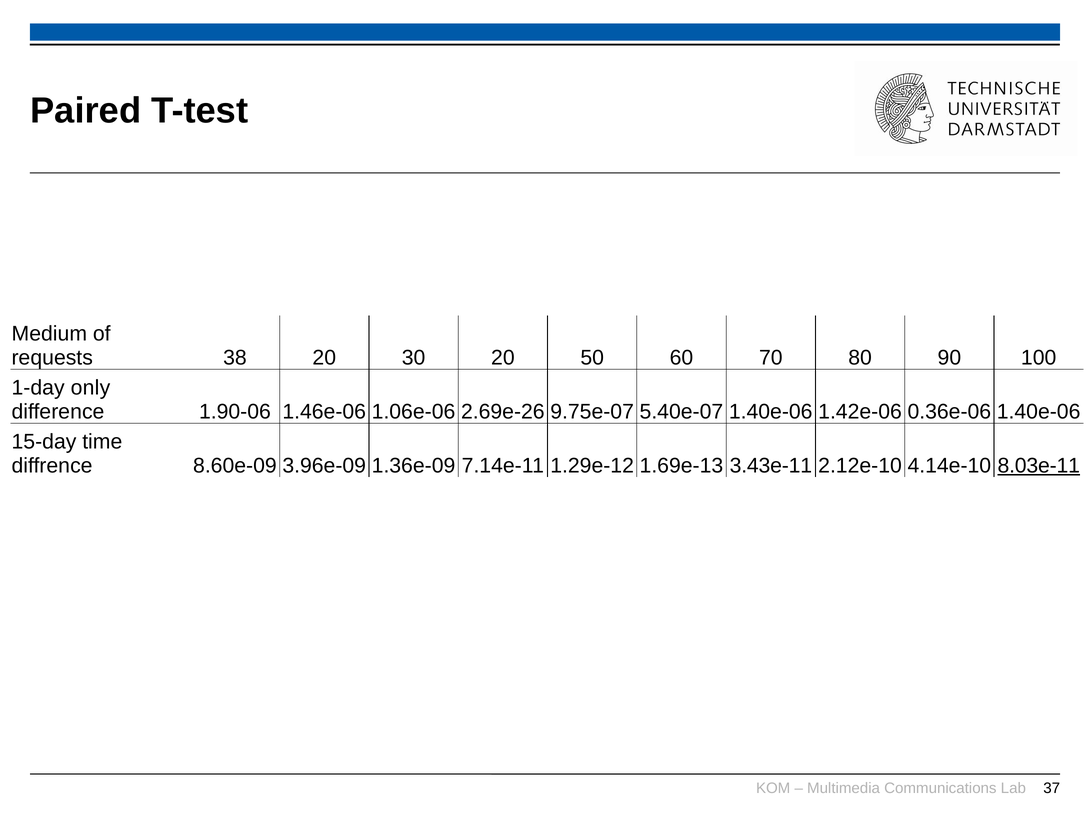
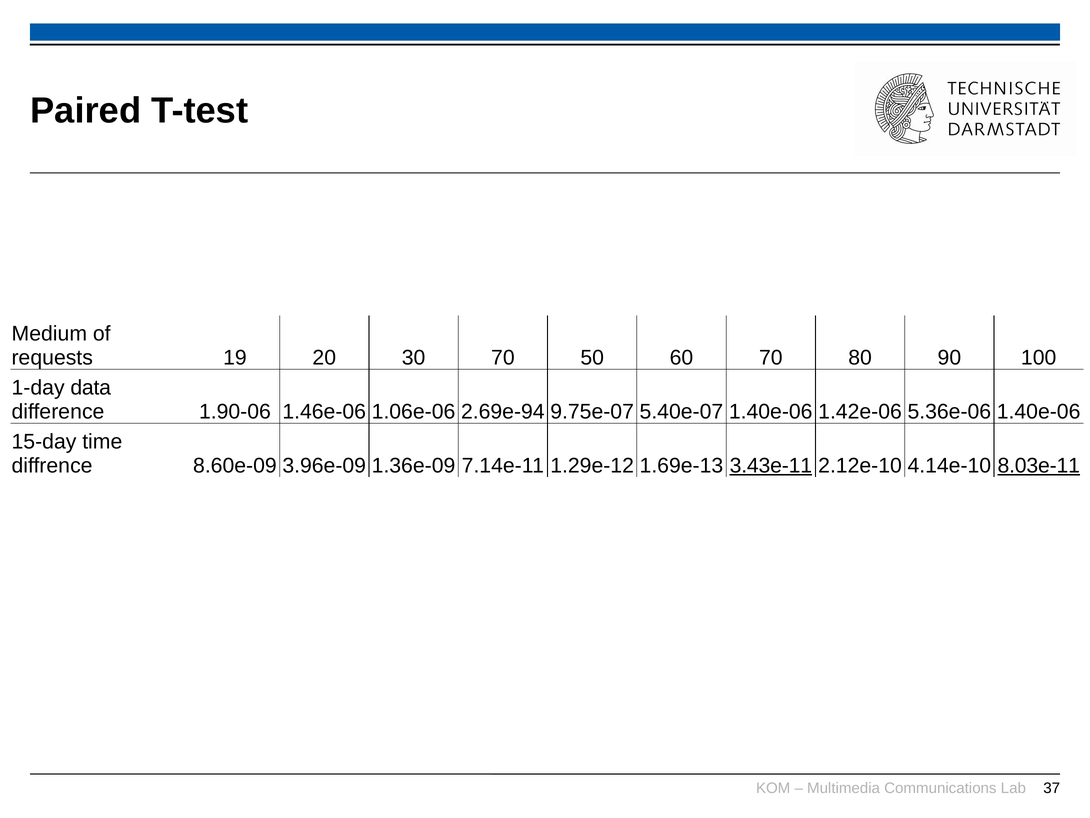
38: 38 -> 19
30 20: 20 -> 70
only: only -> data
2.69e-26: 2.69e-26 -> 2.69e-94
0.36e-06: 0.36e-06 -> 5.36e-06
3.43e-11 underline: none -> present
